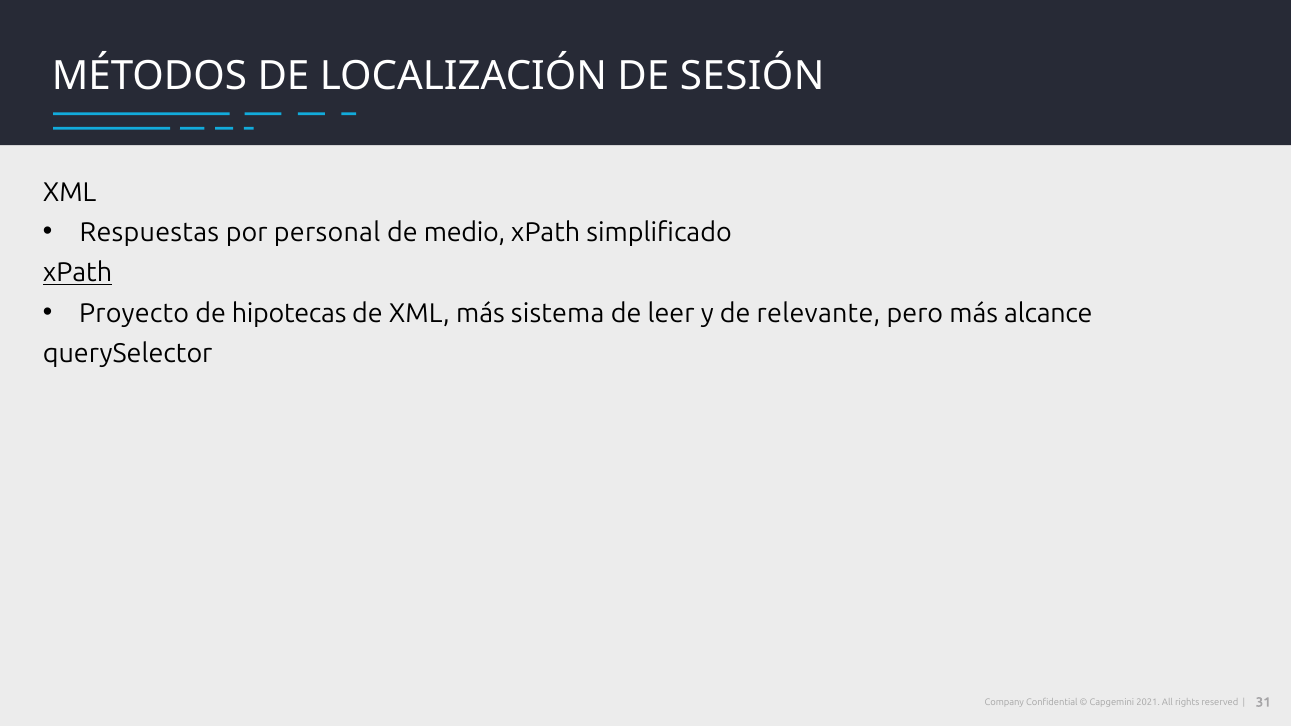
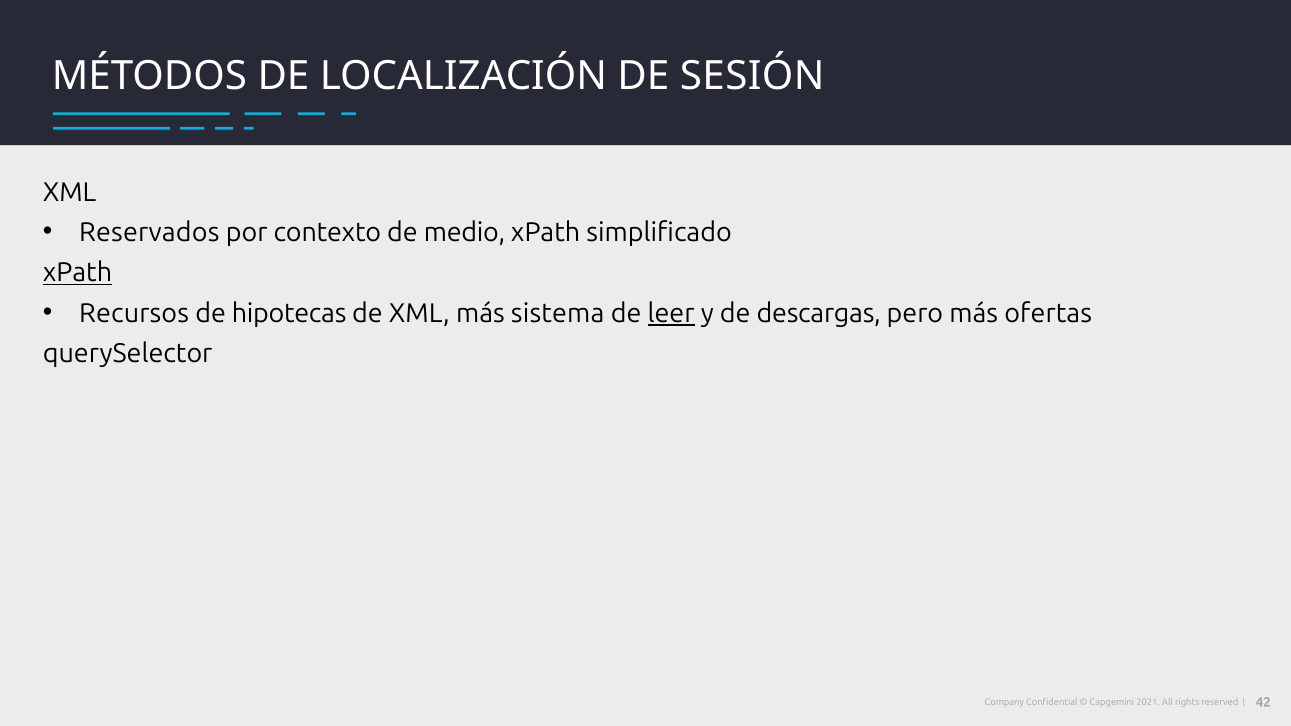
Respuestas: Respuestas -> Reservados
personal: personal -> contexto
Proyecto: Proyecto -> Recursos
leer underline: none -> present
relevante: relevante -> descargas
alcance: alcance -> ofertas
31: 31 -> 42
